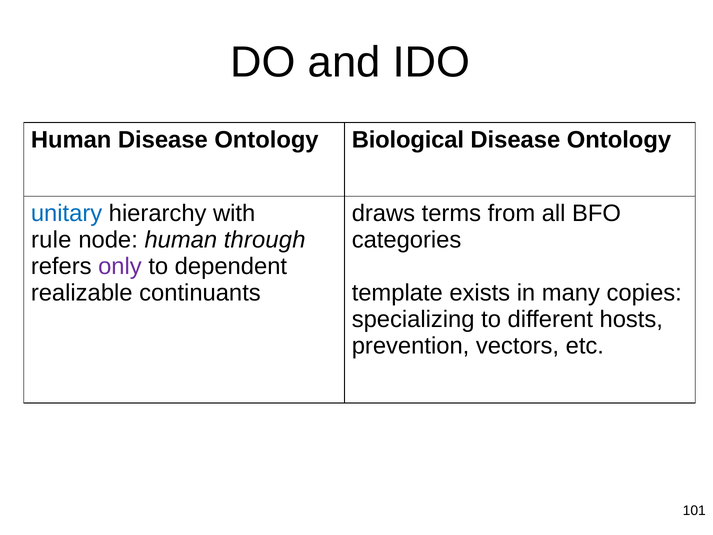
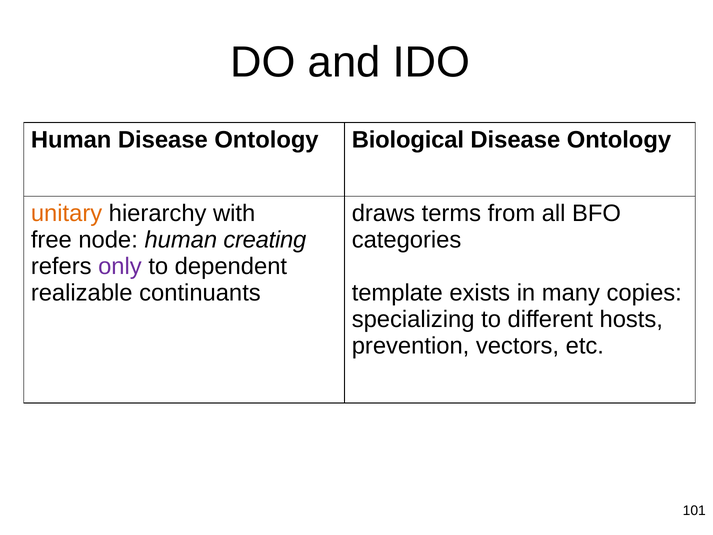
unitary colour: blue -> orange
rule: rule -> free
through: through -> creating
